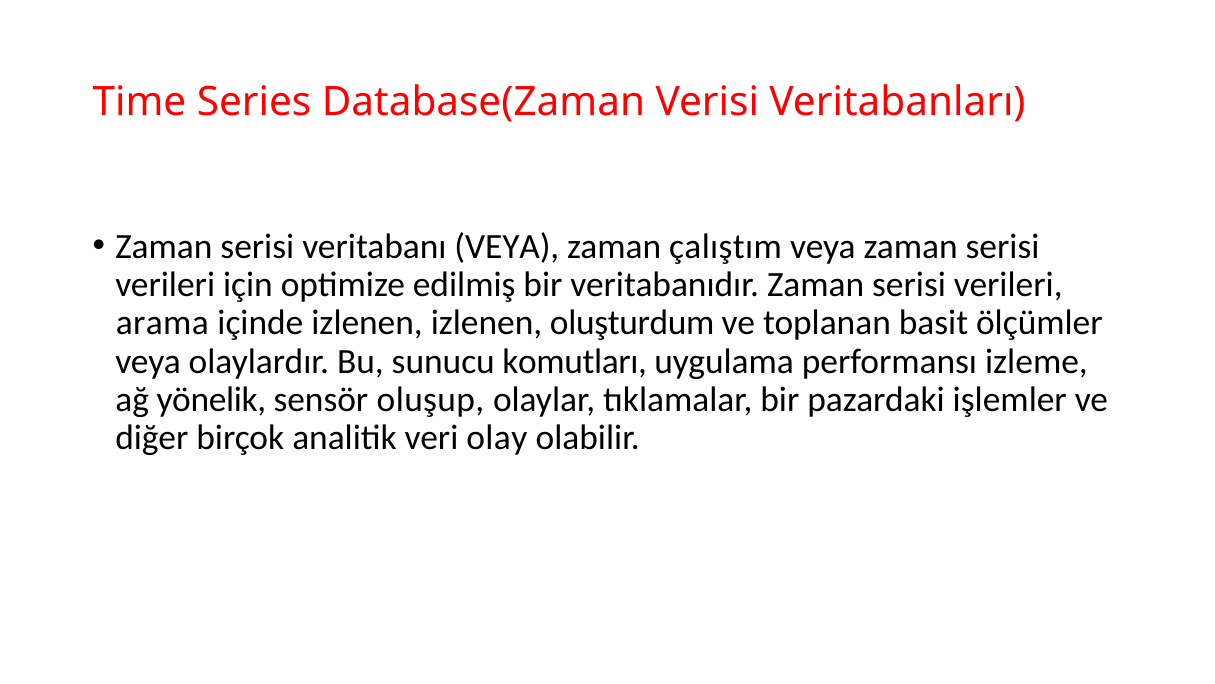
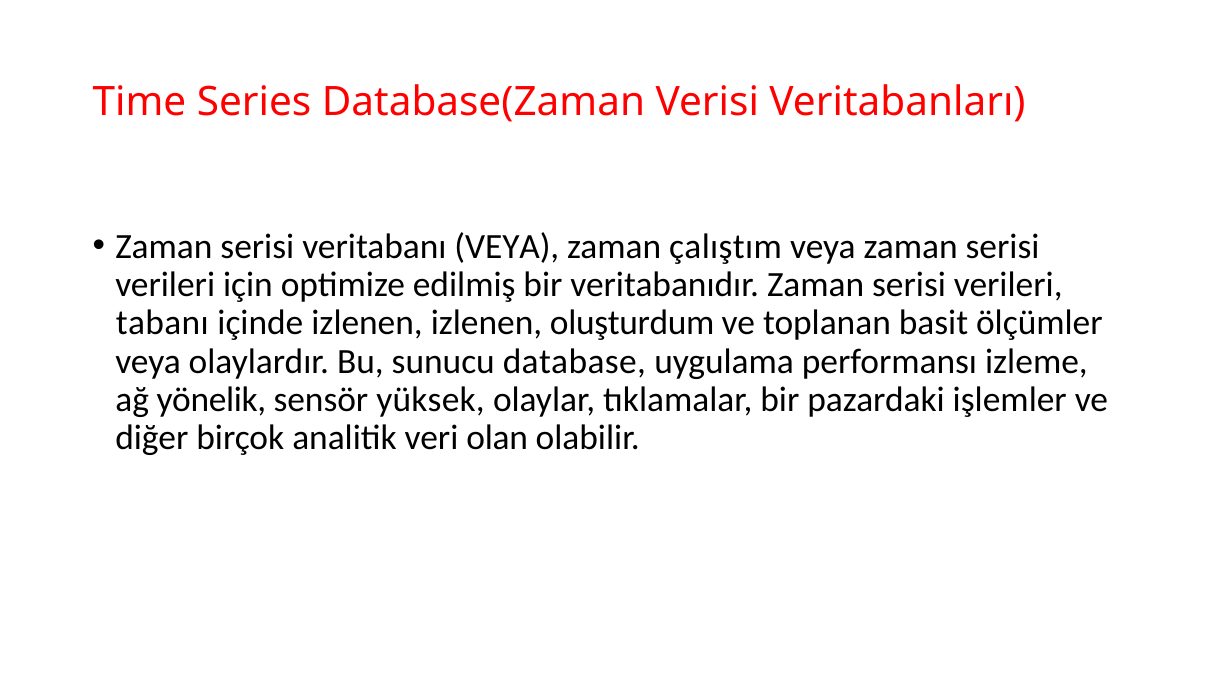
arama: arama -> tabanı
komutları: komutları -> database
oluşup: oluşup -> yüksek
olay: olay -> olan
